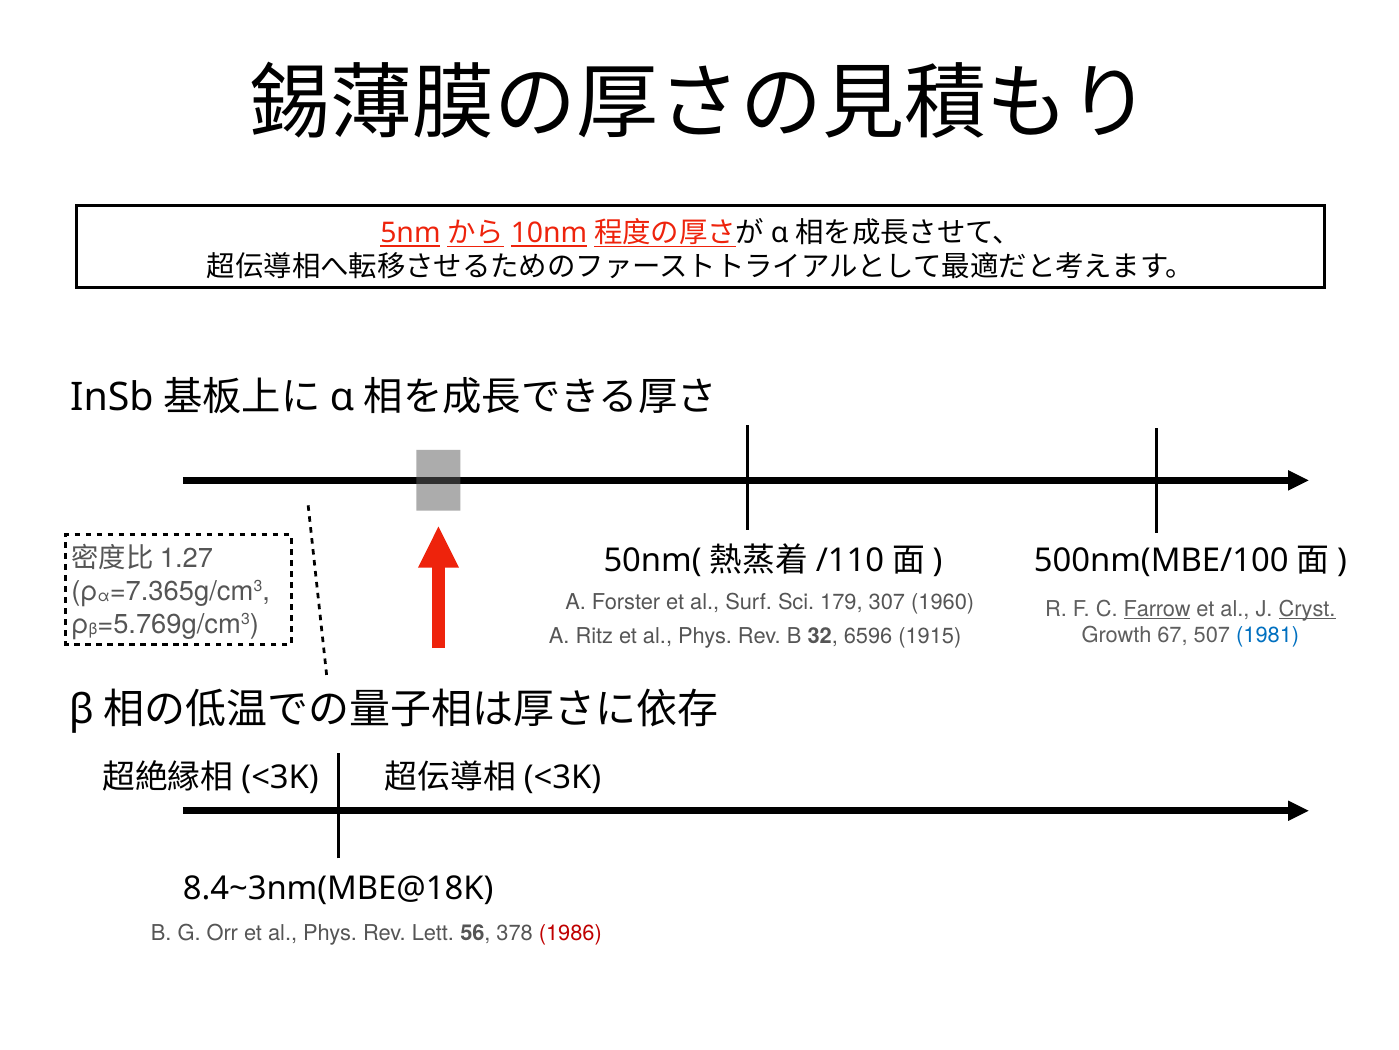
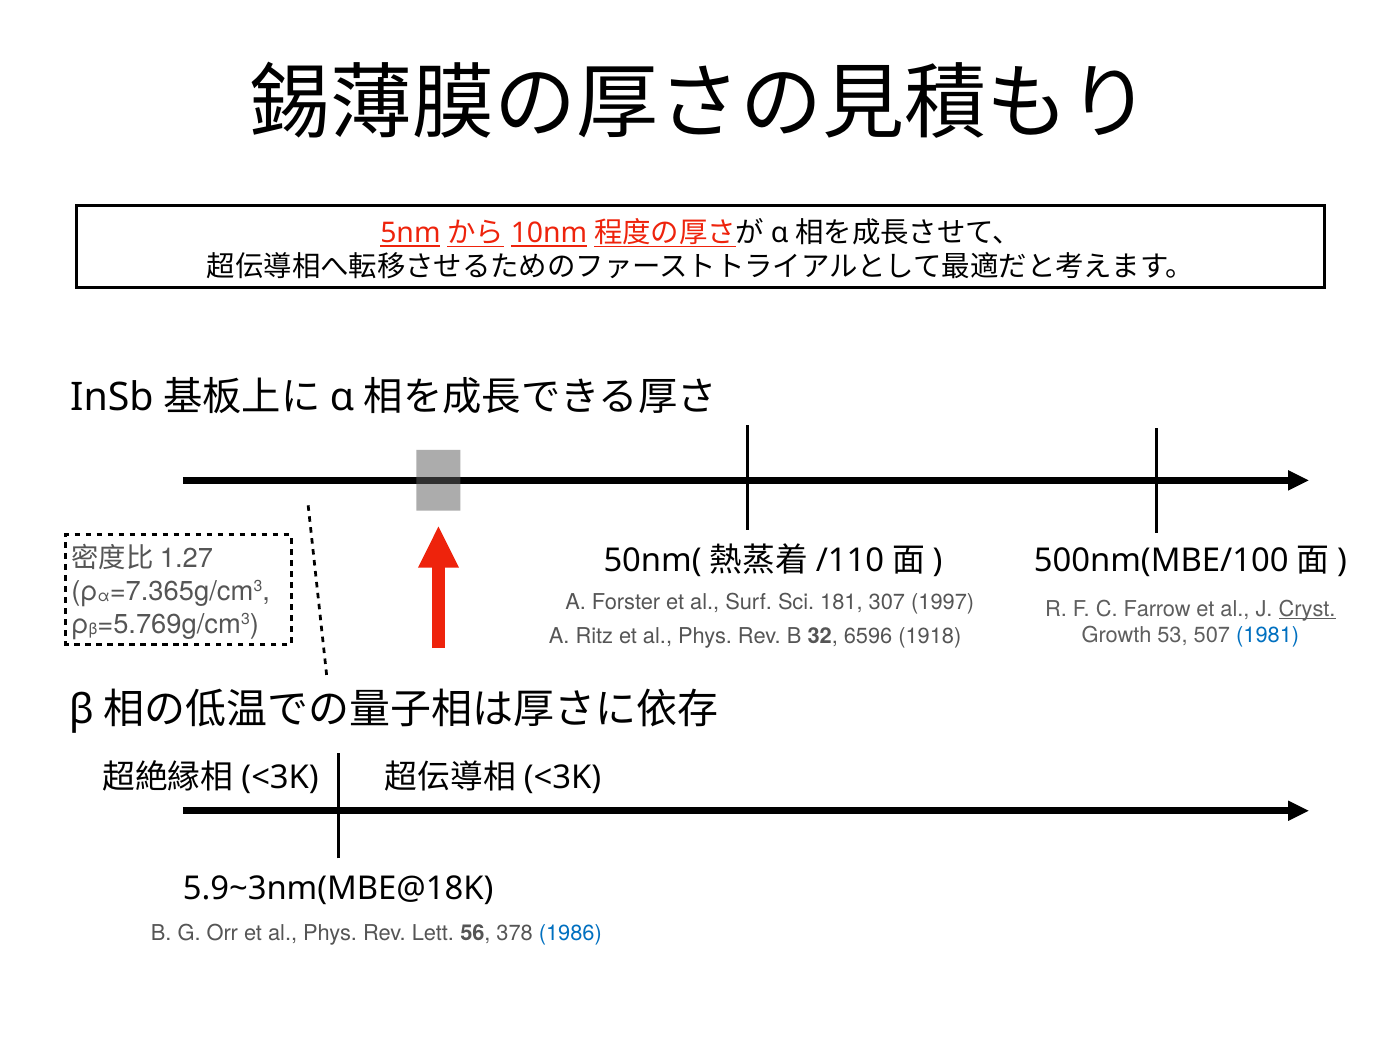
179: 179 -> 181
1960: 1960 -> 1997
Farrow underline: present -> none
67: 67 -> 53
1915: 1915 -> 1918
8.4~3nm(MBE@18K: 8.4~3nm(MBE@18K -> 5.9~3nm(MBE@18K
1986 colour: red -> blue
